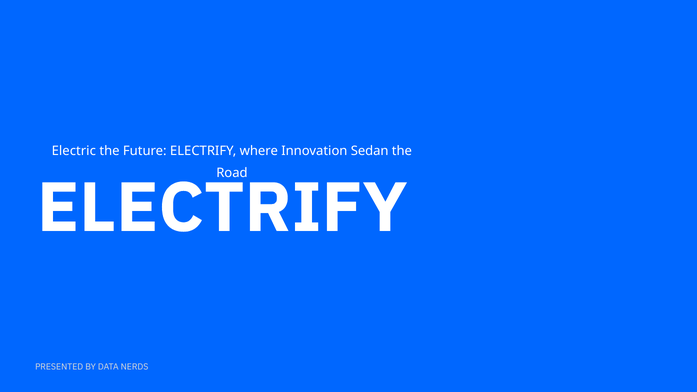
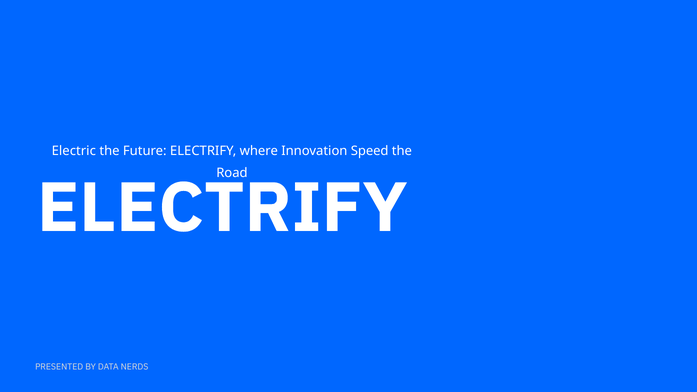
Sedan: Sedan -> Speed
